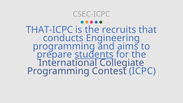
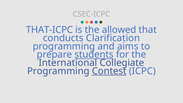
recruits: recruits -> allowed
Engineering: Engineering -> Clarification
Contest underline: none -> present
